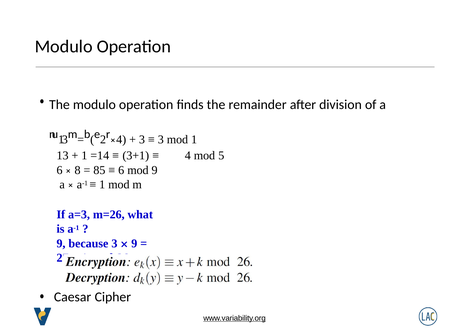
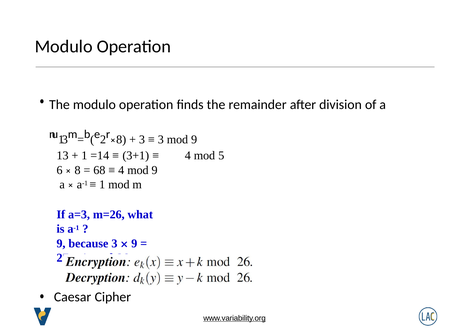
4 at (121, 140): 4 -> 8
3 mod 1: 1 -> 9
85: 85 -> 68
6 at (121, 170): 6 -> 4
